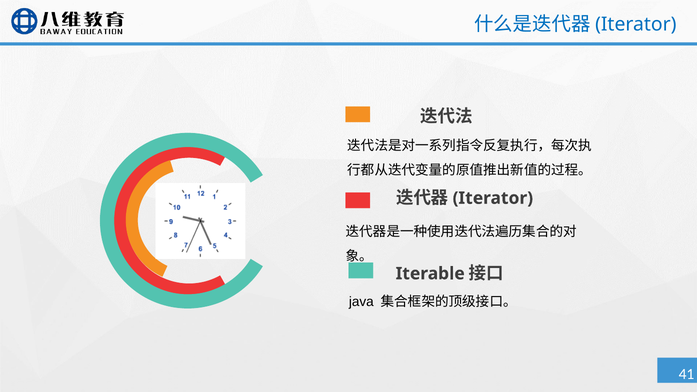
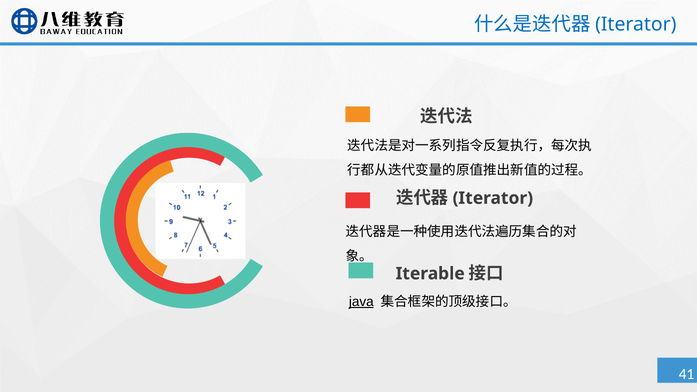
java underline: none -> present
